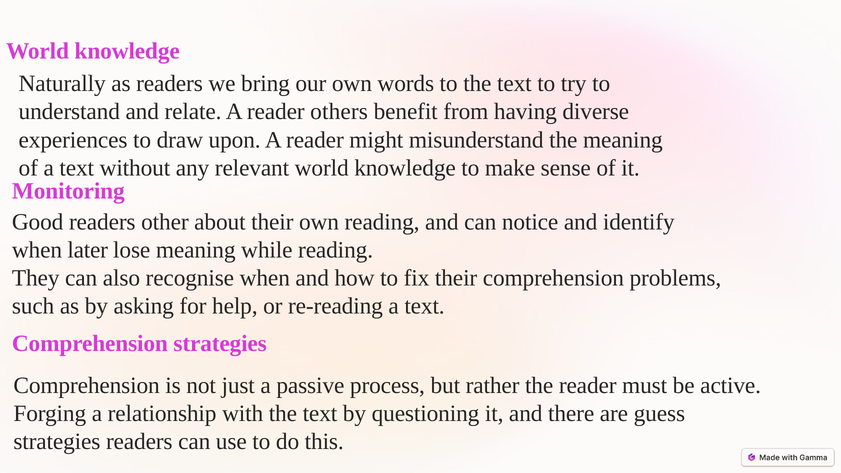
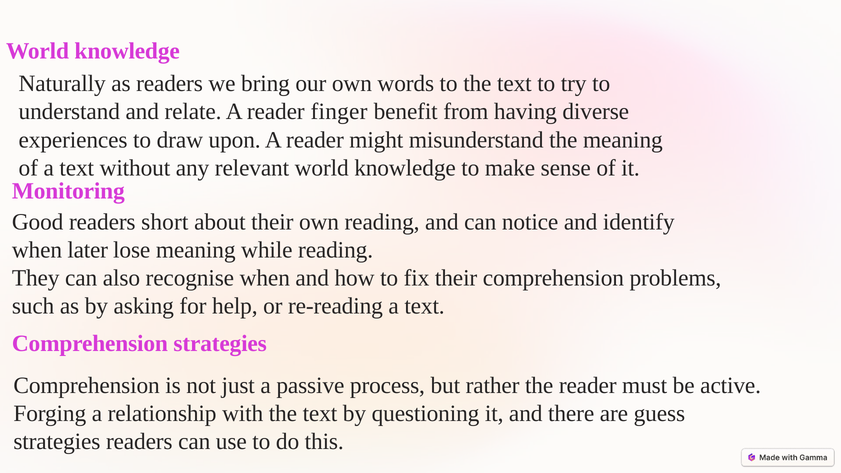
others: others -> finger
other: other -> short
